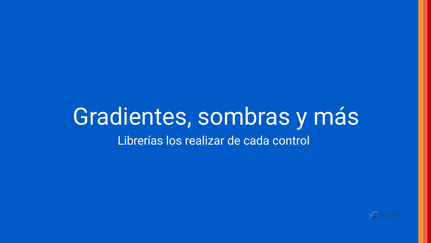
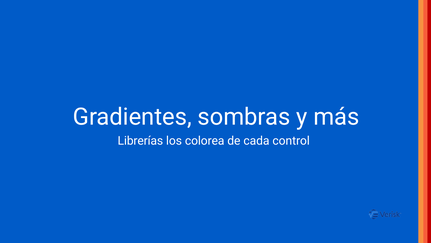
realizar: realizar -> colorea
